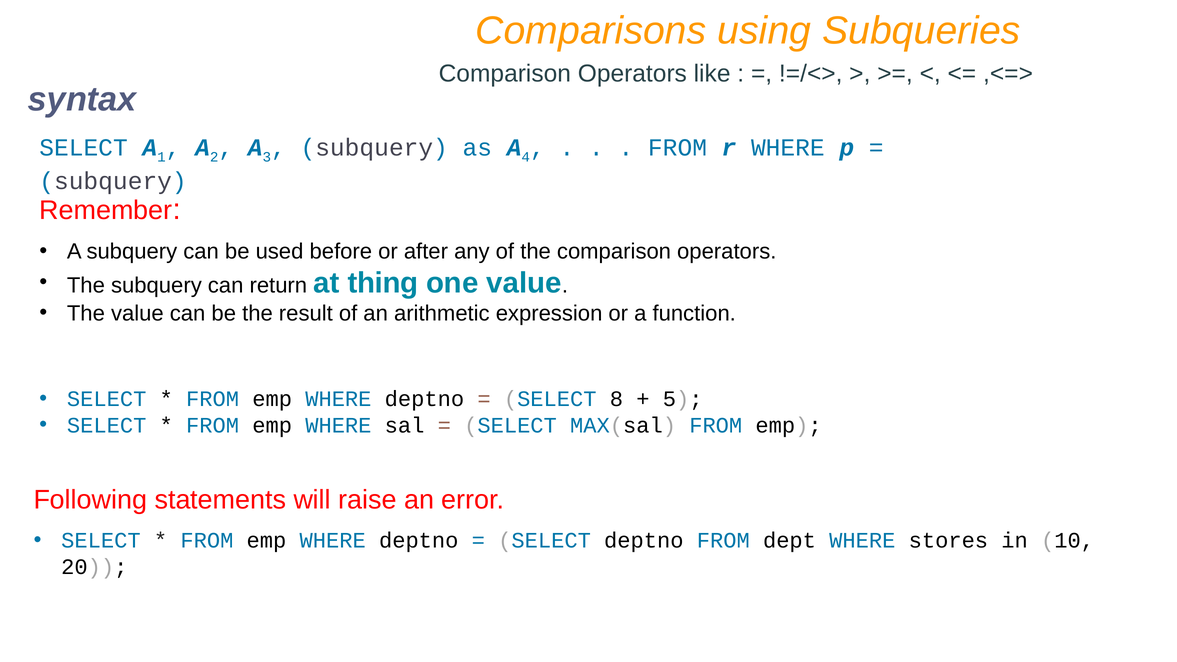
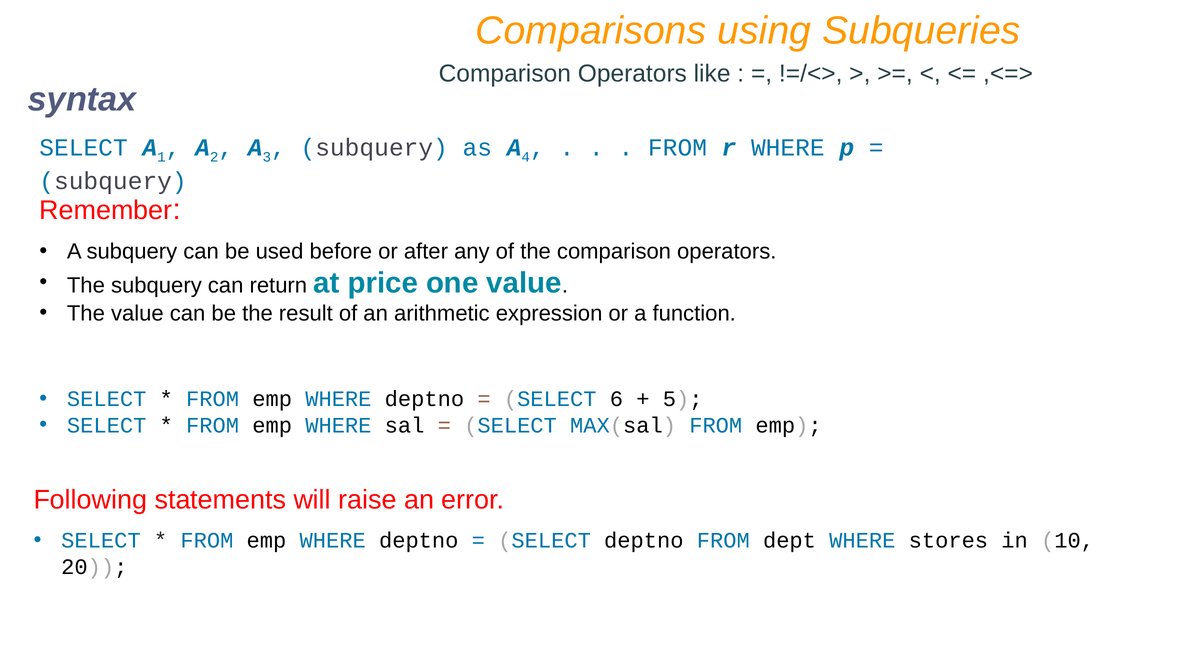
thing: thing -> price
8: 8 -> 6
